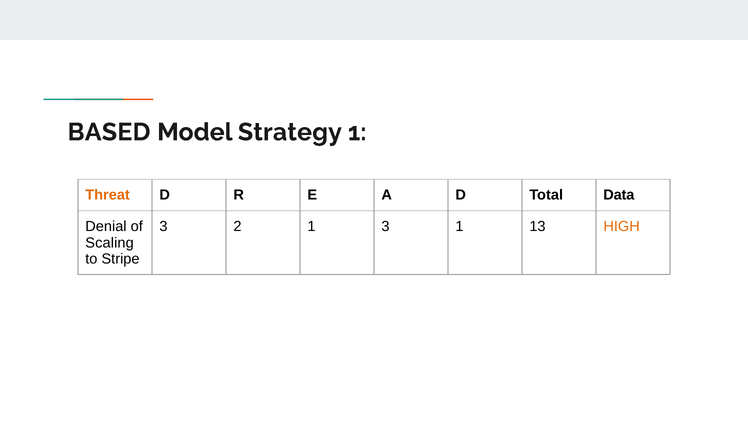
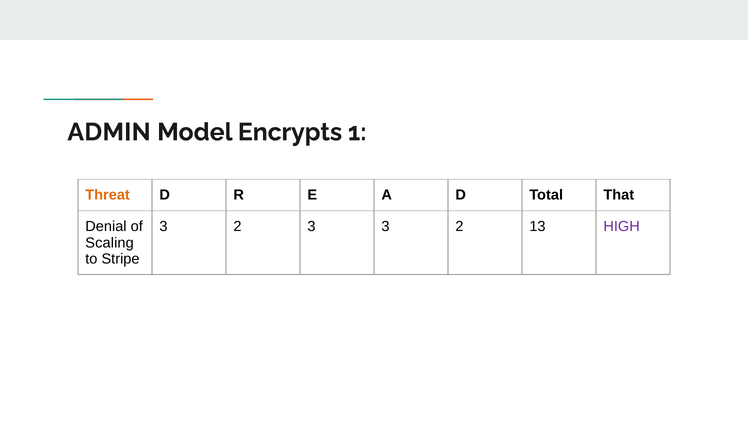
BASED: BASED -> ADMIN
Strategy: Strategy -> Encrypts
Data: Data -> That
2 1: 1 -> 3
1 at (459, 226): 1 -> 2
HIGH colour: orange -> purple
